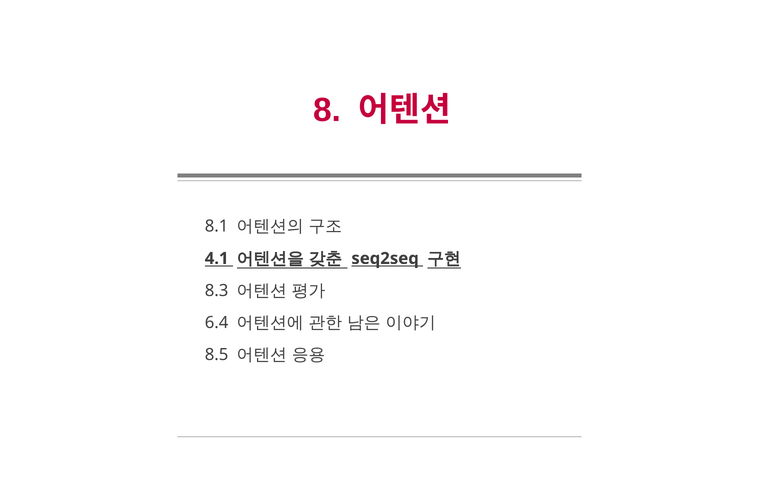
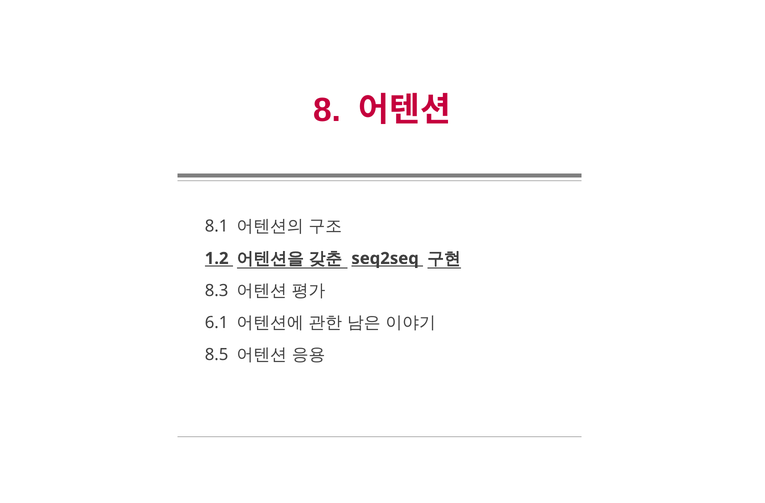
4.1: 4.1 -> 1.2
6.4: 6.4 -> 6.1
